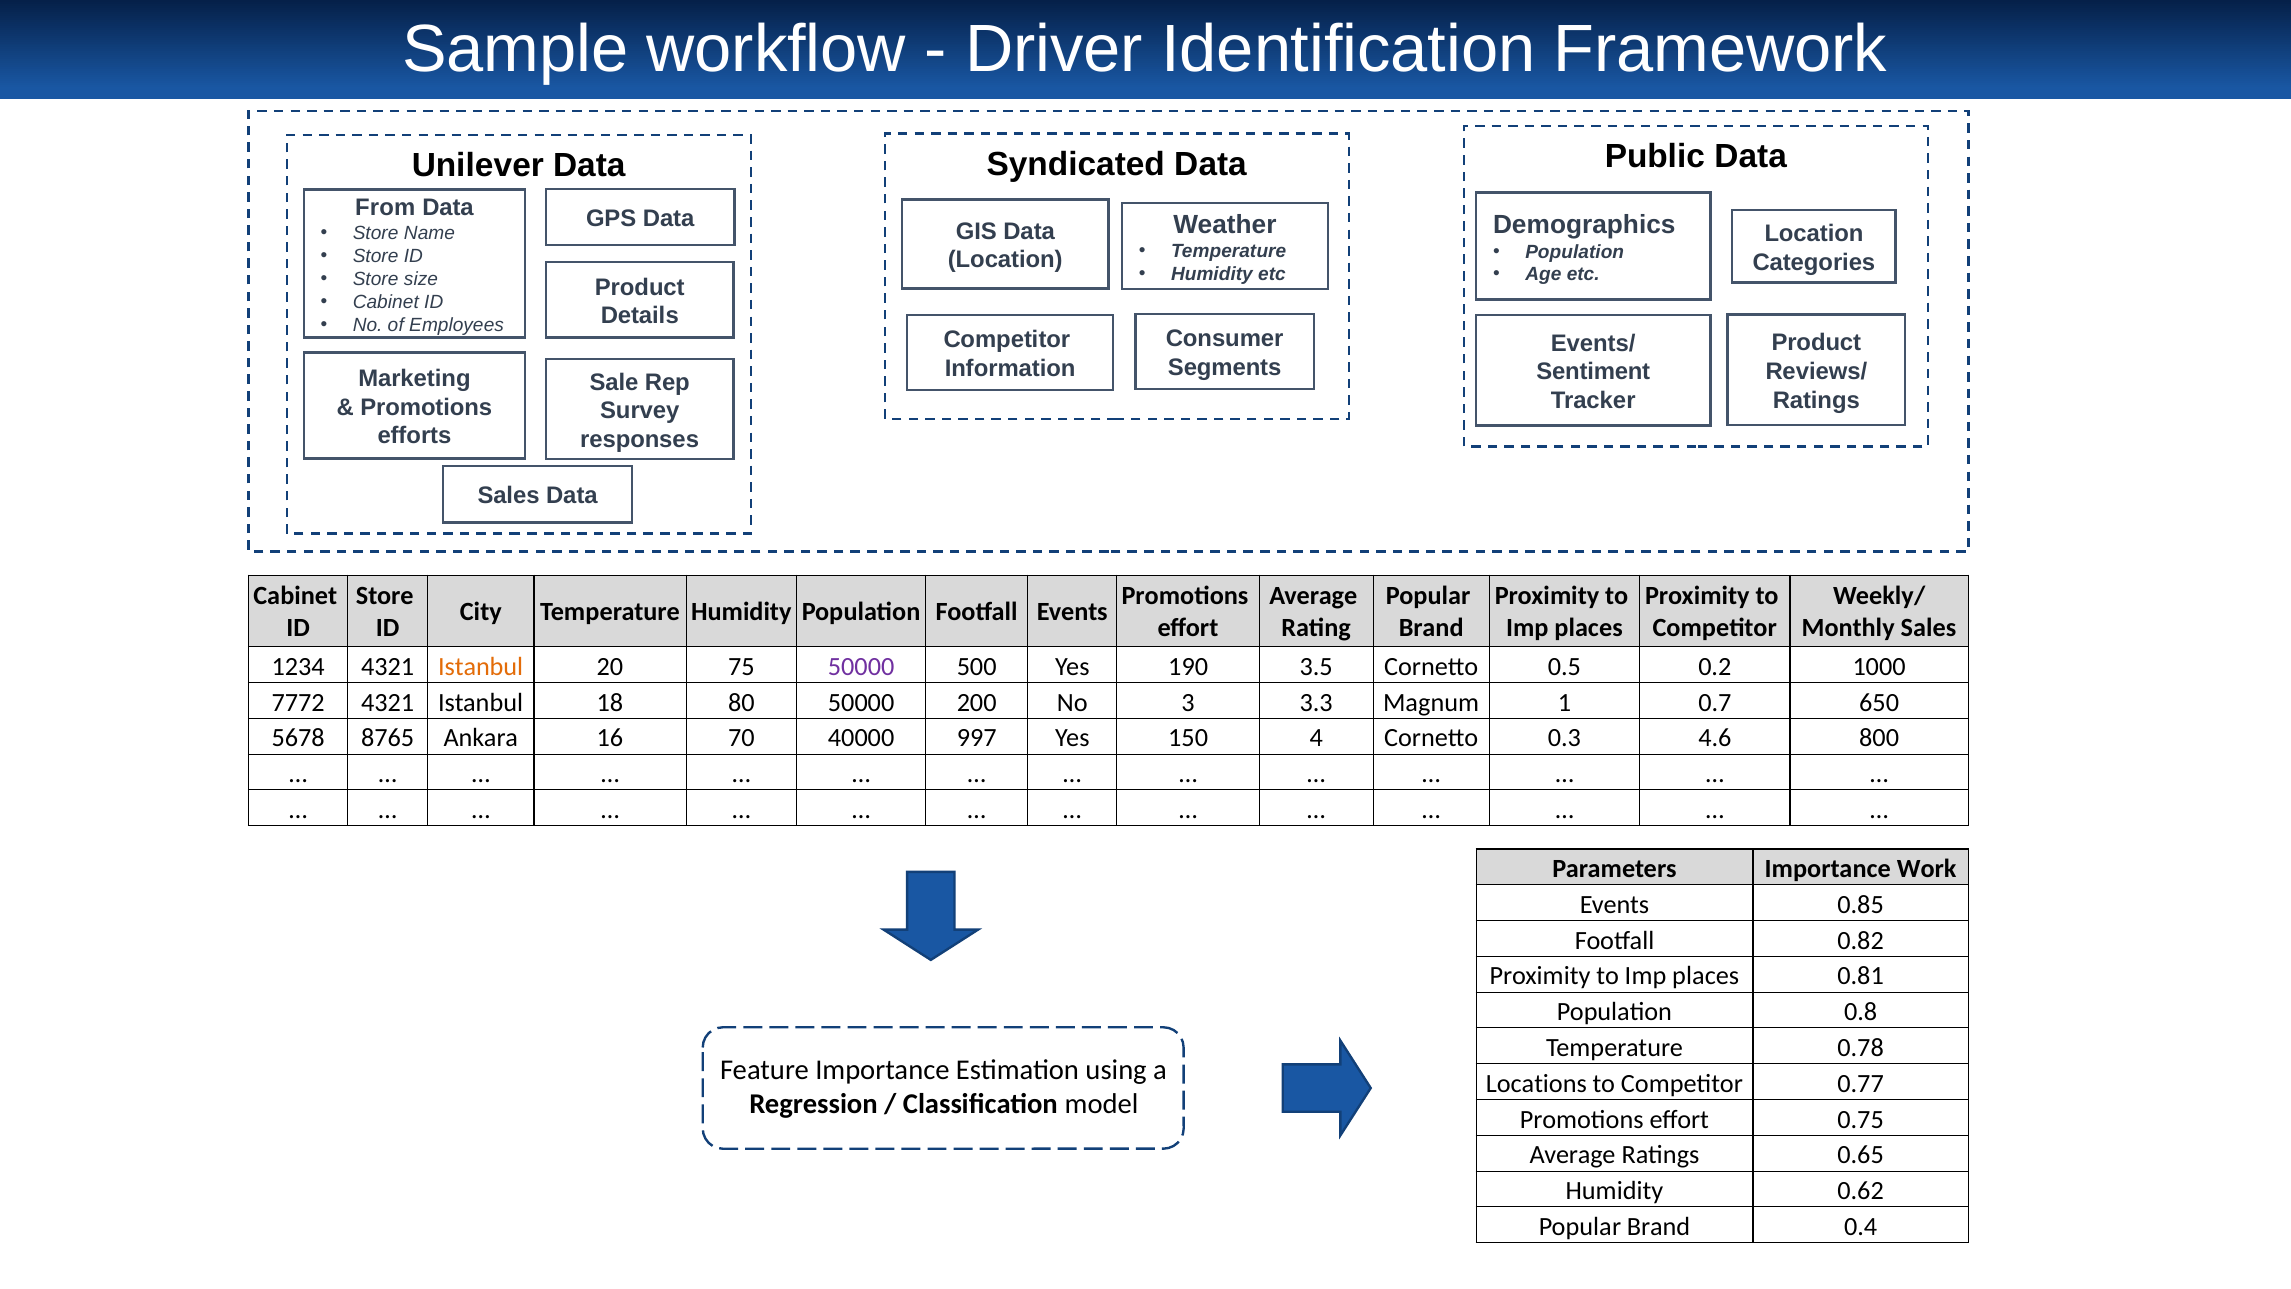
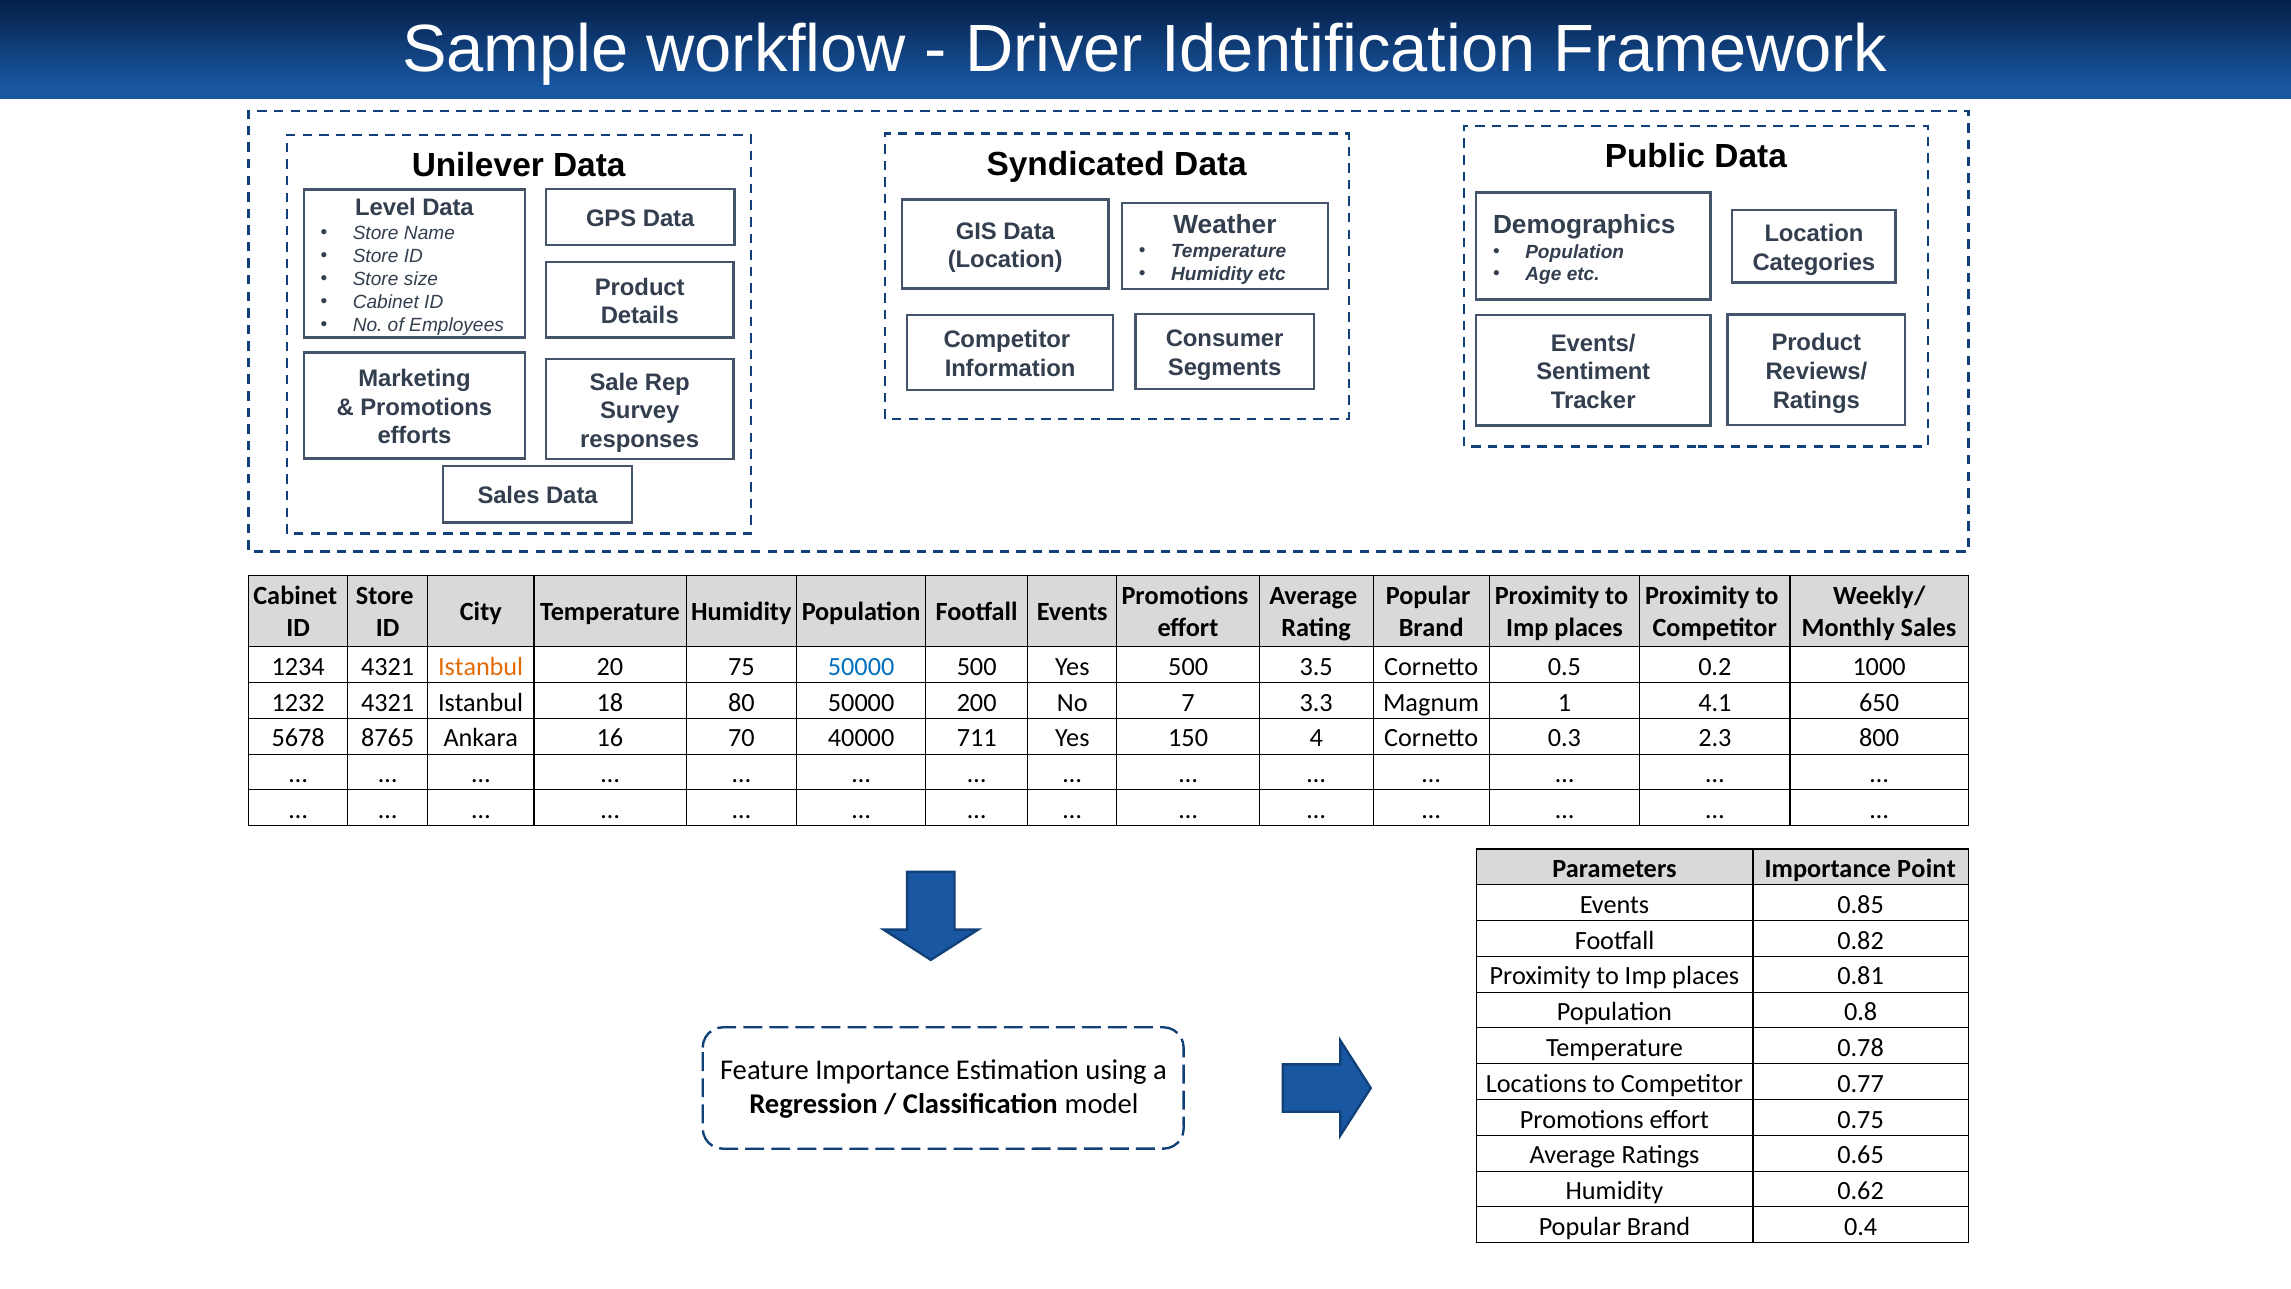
From: From -> Level
50000 at (861, 666) colour: purple -> blue
Yes 190: 190 -> 500
7772: 7772 -> 1232
3: 3 -> 7
0.7: 0.7 -> 4.1
997: 997 -> 711
4.6: 4.6 -> 2.3
Work: Work -> Point
